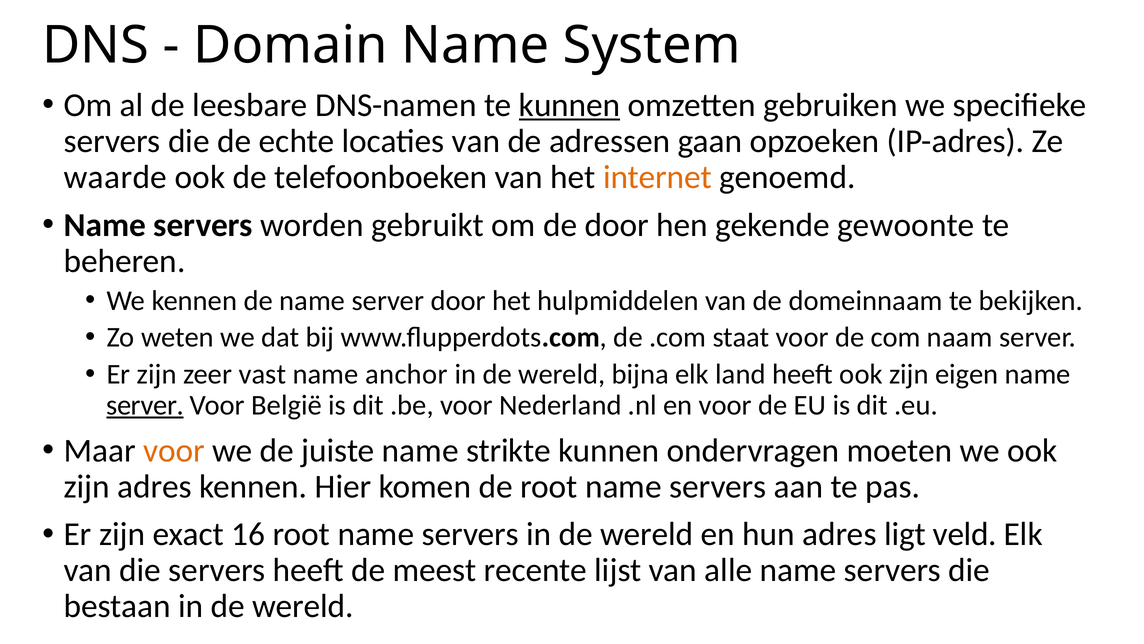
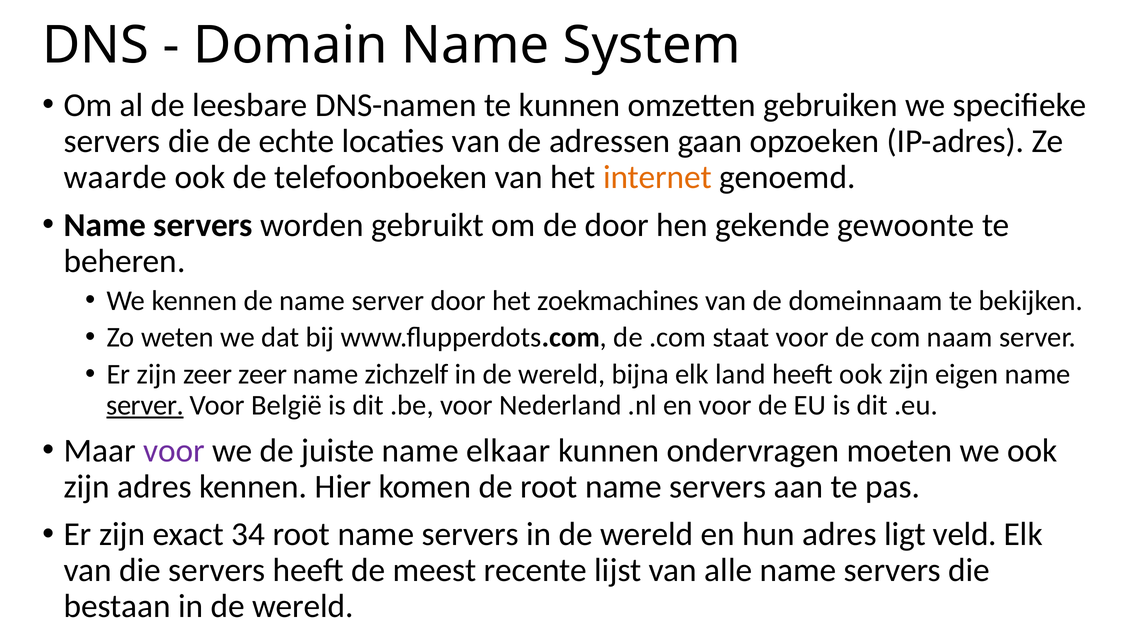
kunnen at (570, 105) underline: present -> none
hulpmiddelen: hulpmiddelen -> zoekmachines
zeer vast: vast -> zeer
anchor: anchor -> zichzelf
voor at (174, 450) colour: orange -> purple
strikte: strikte -> elkaar
16: 16 -> 34
